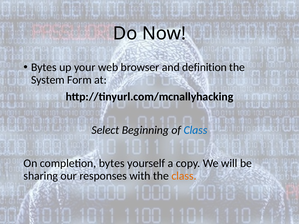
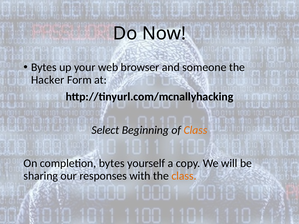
definition: definition -> someone
System: System -> Hacker
Class at (195, 130) colour: blue -> orange
